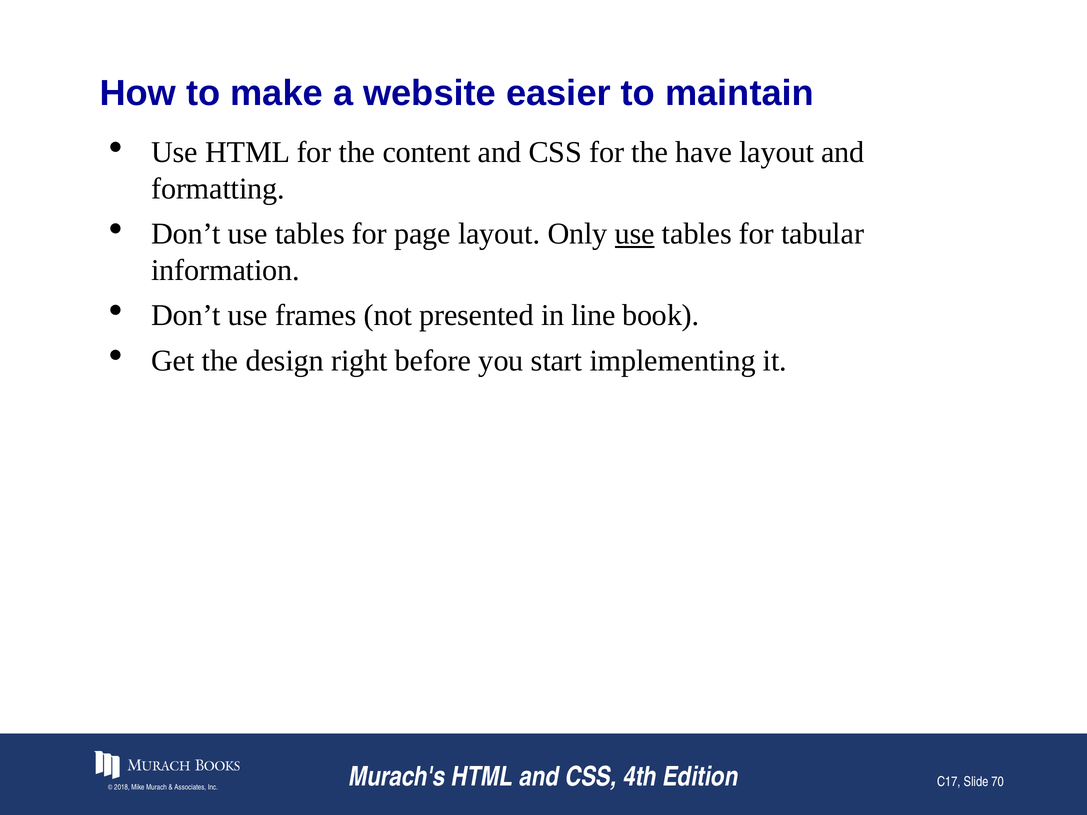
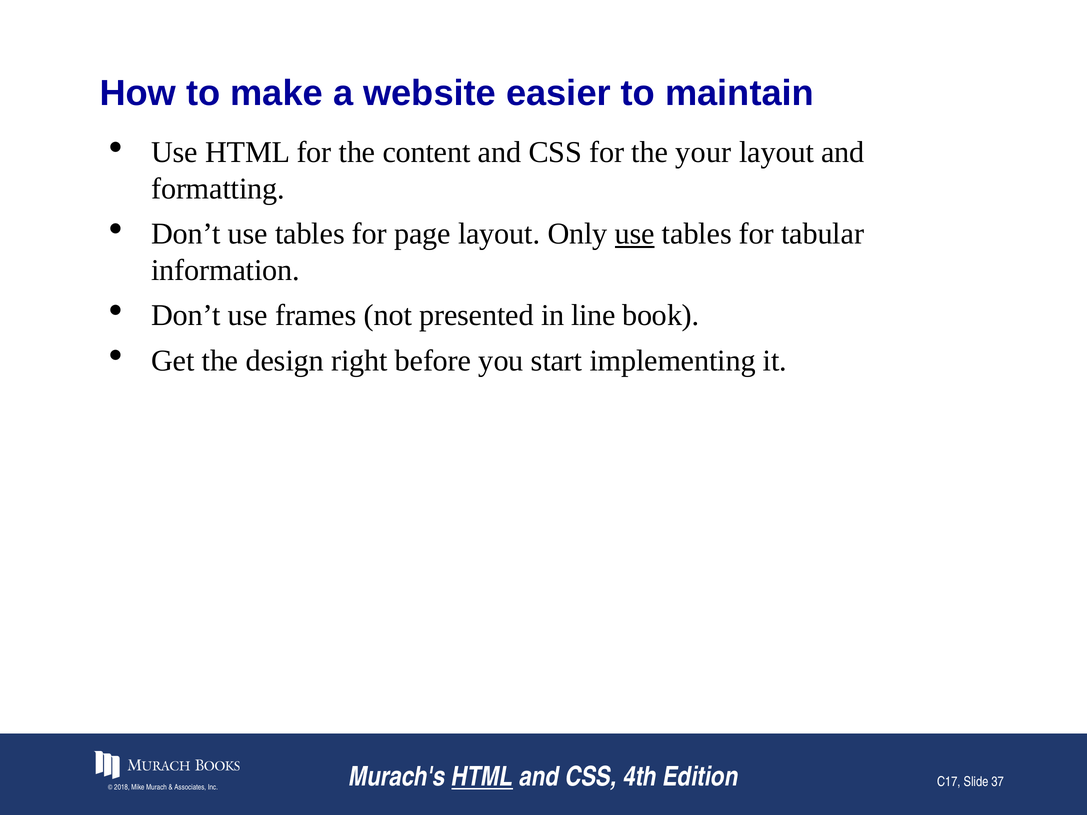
have: have -> your
HTML at (482, 777) underline: none -> present
70: 70 -> 37
